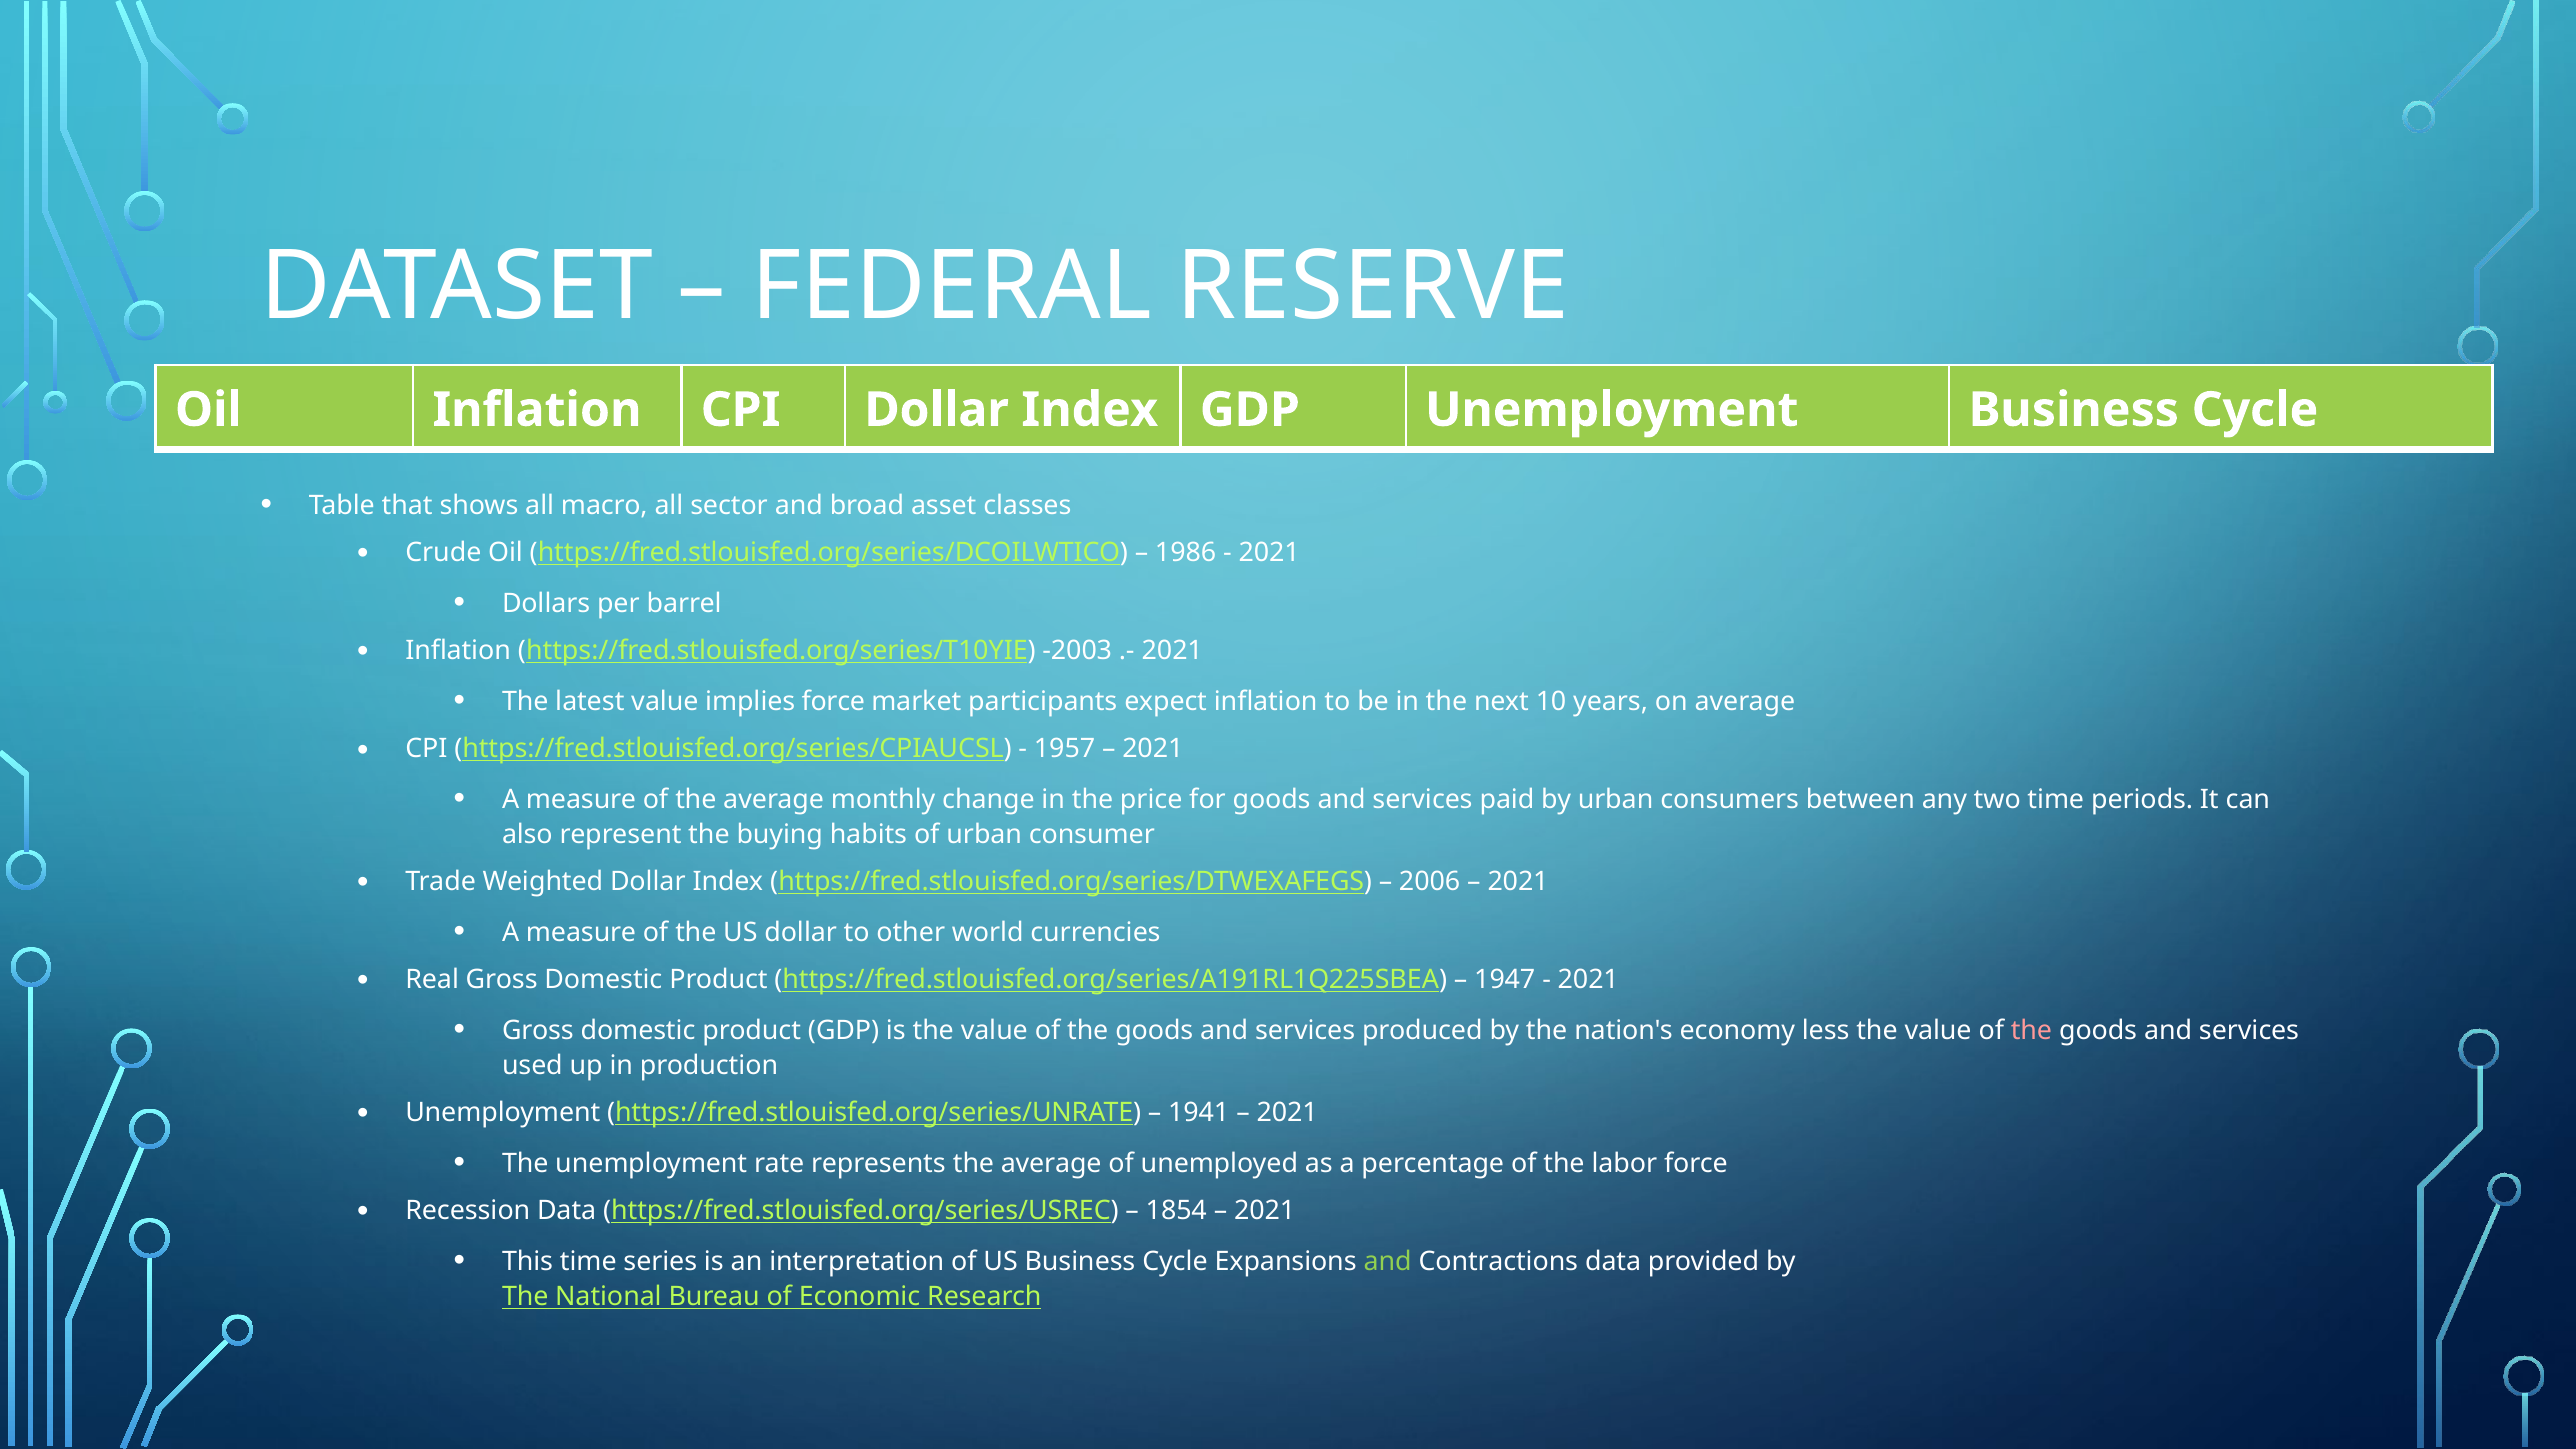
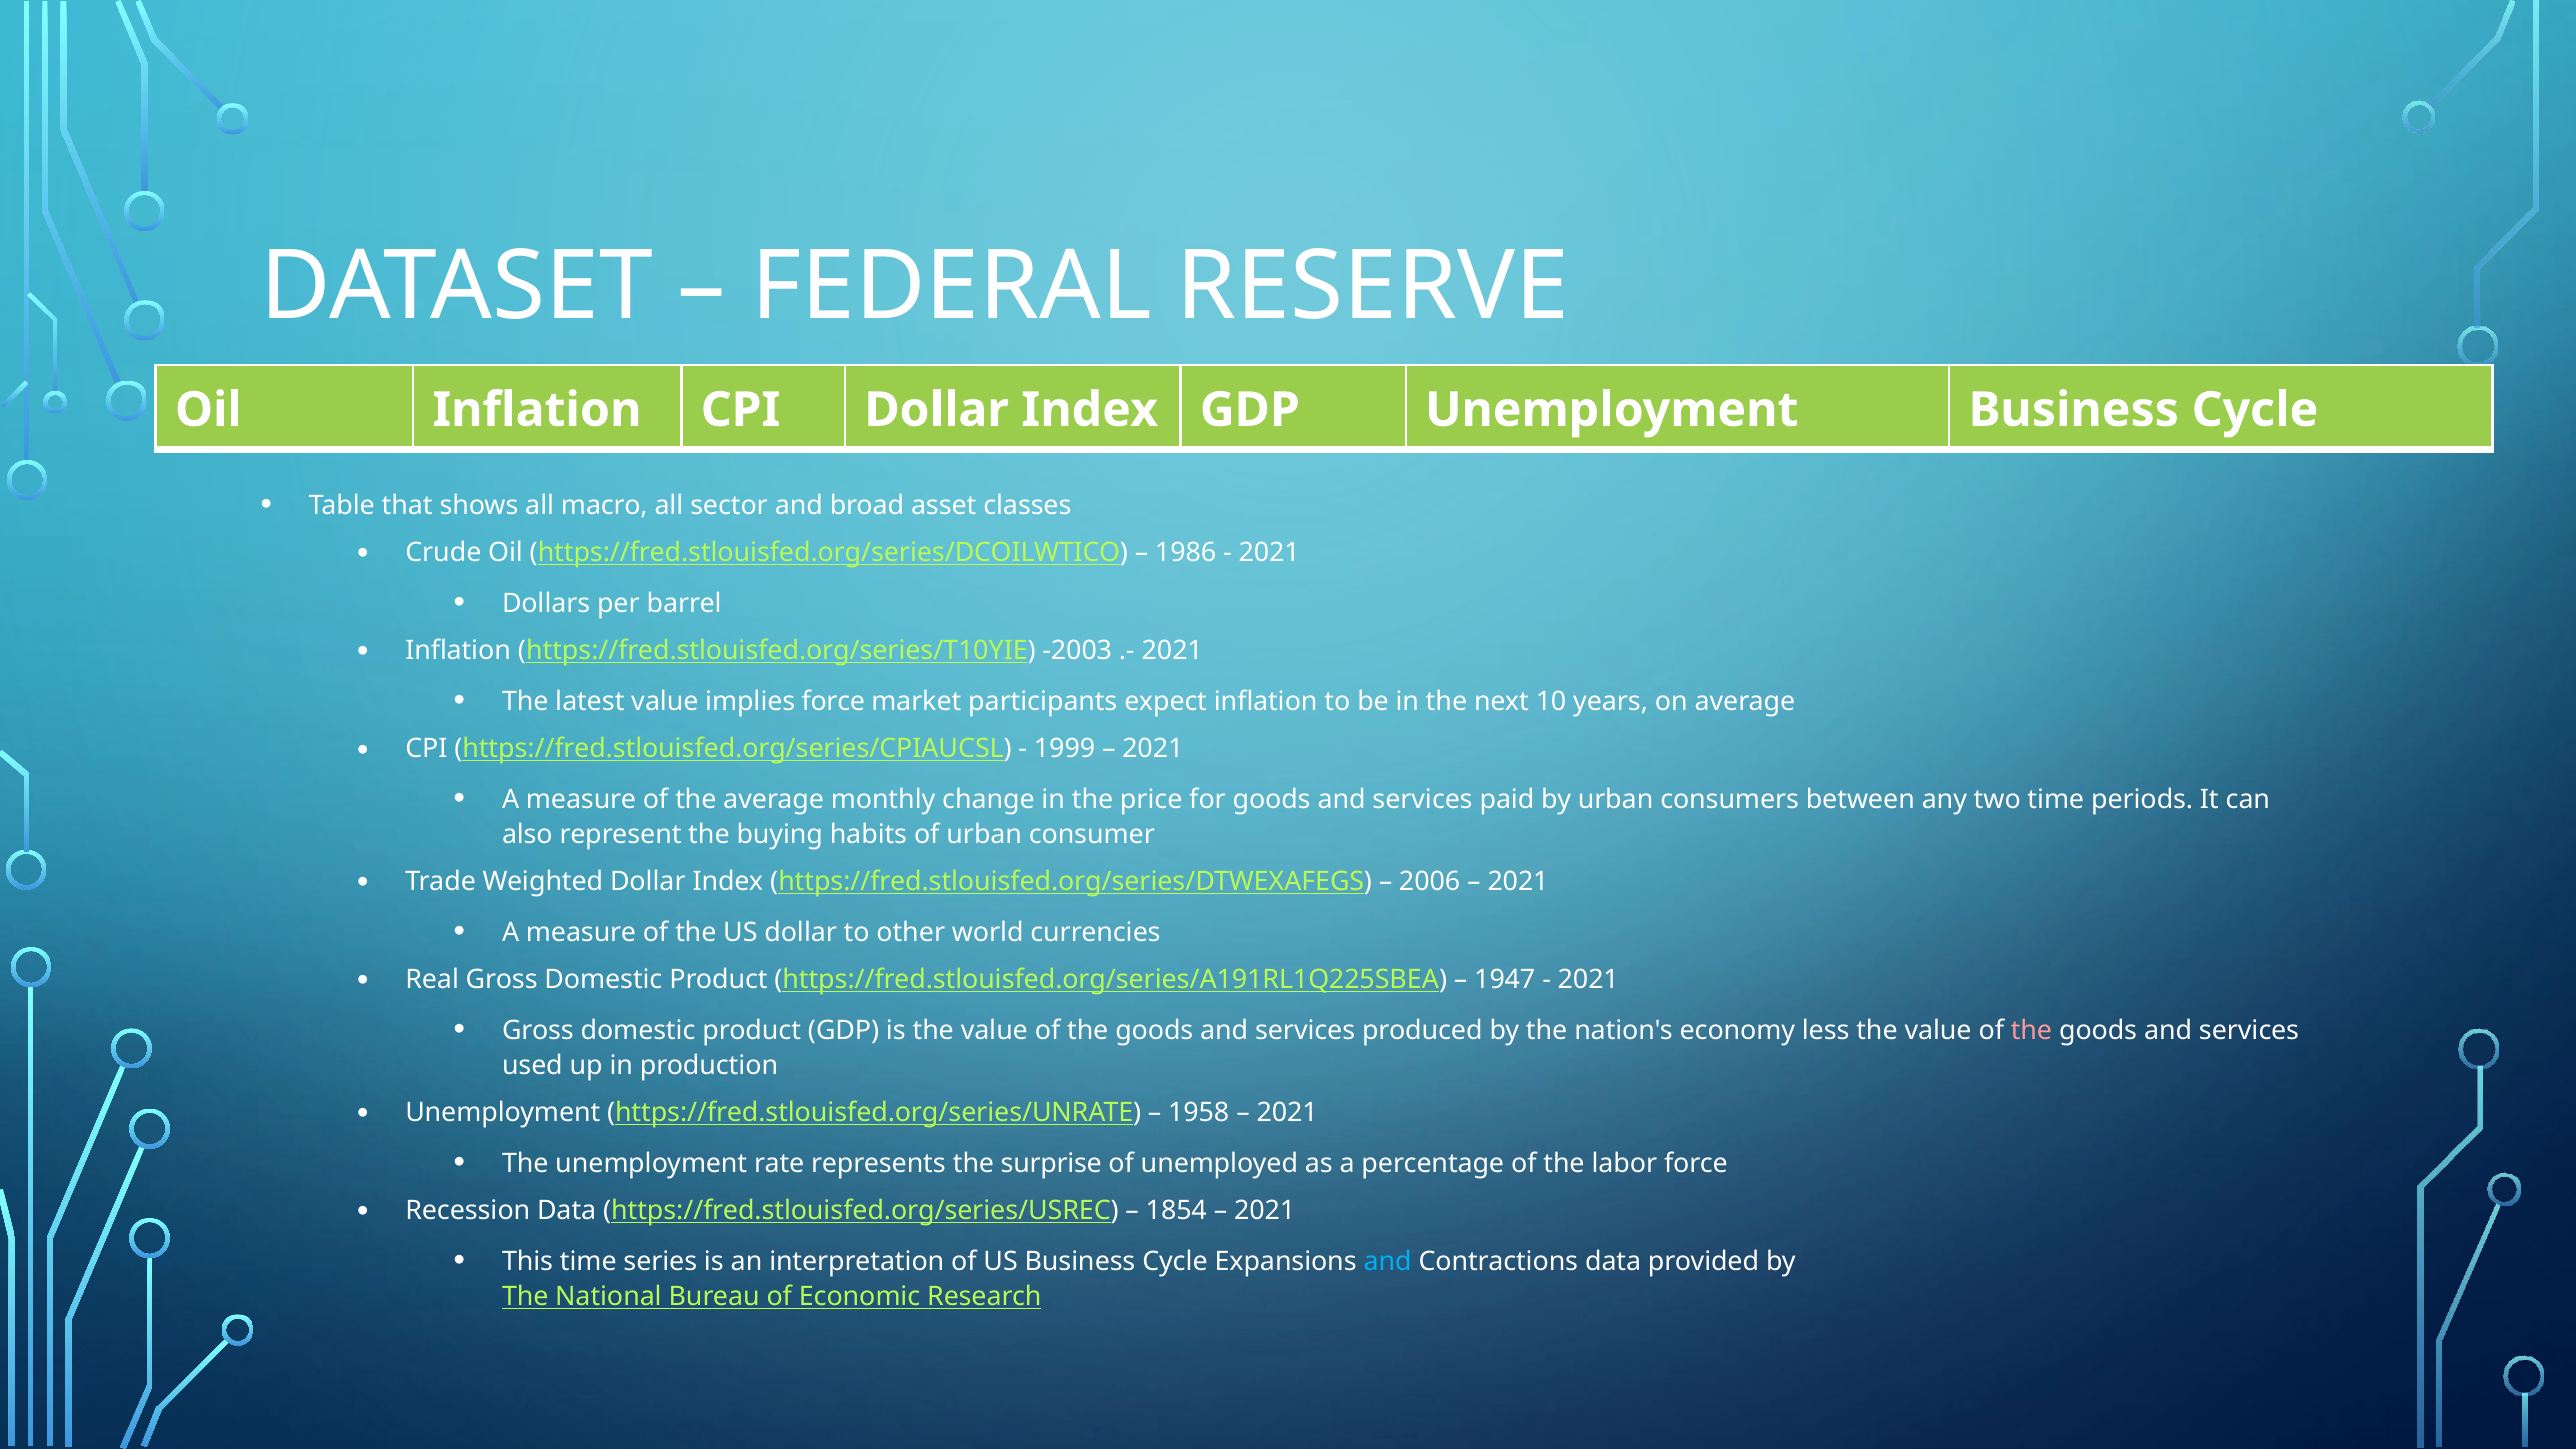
1957: 1957 -> 1999
1941: 1941 -> 1958
represents the average: average -> surprise
and at (1388, 1261) colour: light green -> light blue
